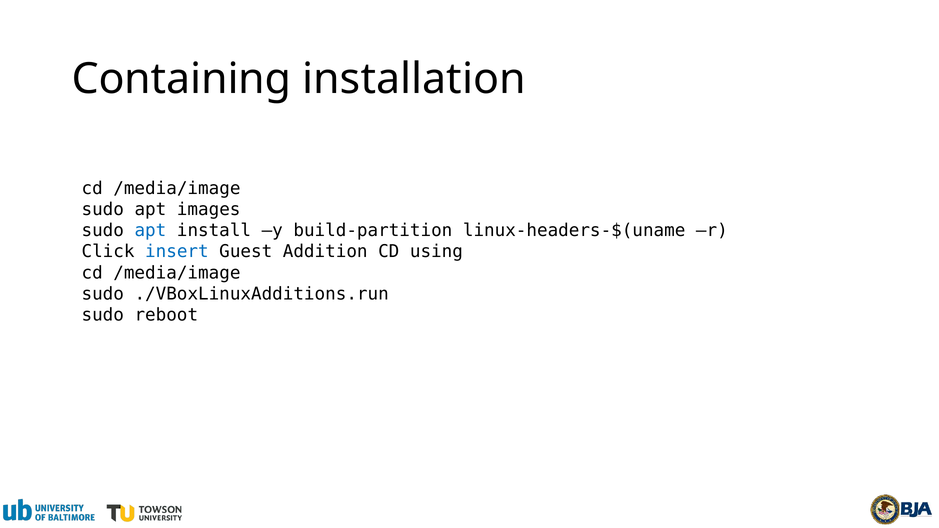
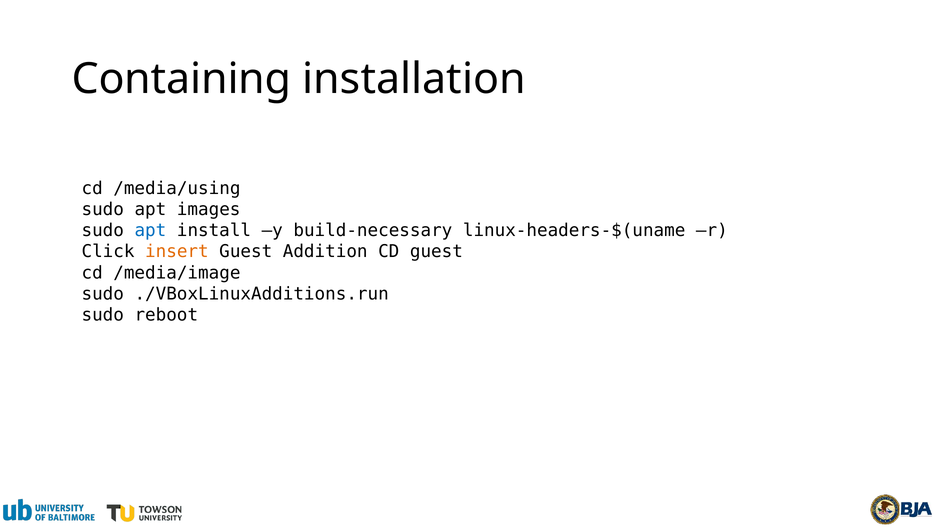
/media/image at (177, 188): /media/image -> /media/using
build-partition: build-partition -> build-necessary
insert colour: blue -> orange
CD using: using -> guest
